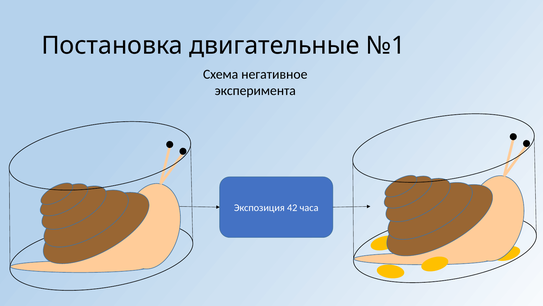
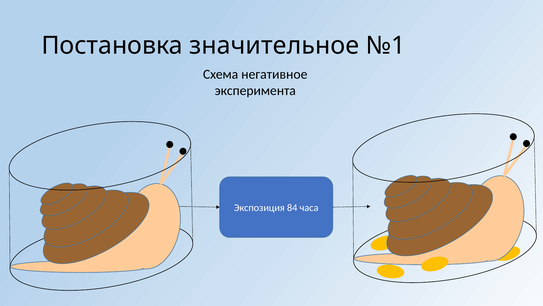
двигательные: двигательные -> значительное
42: 42 -> 84
